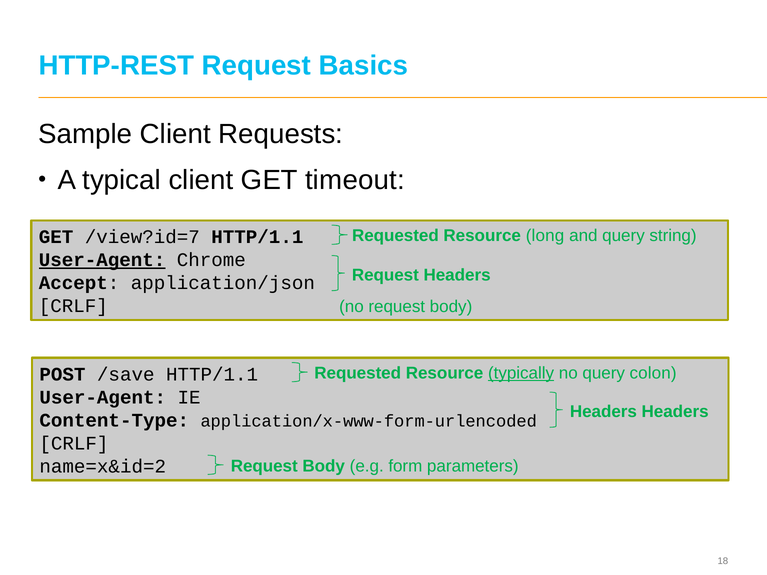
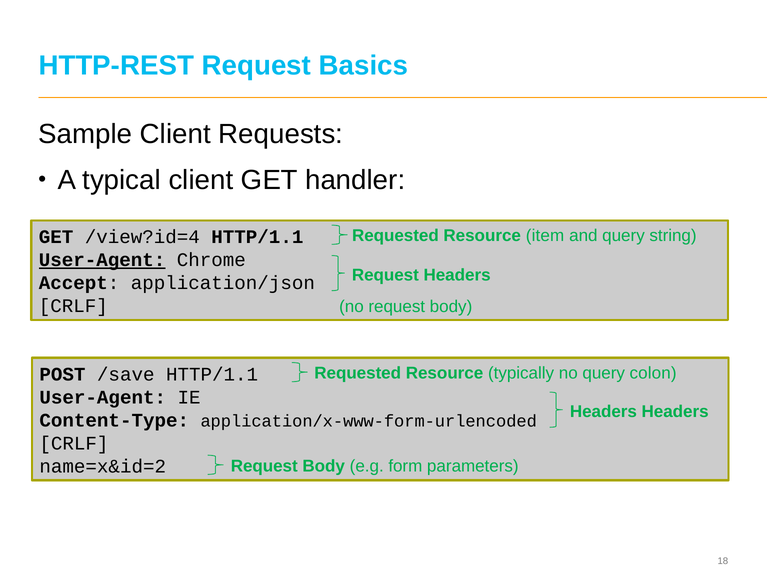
timeout: timeout -> handler
long: long -> item
/view?id=7: /view?id=7 -> /view?id=4
typically underline: present -> none
